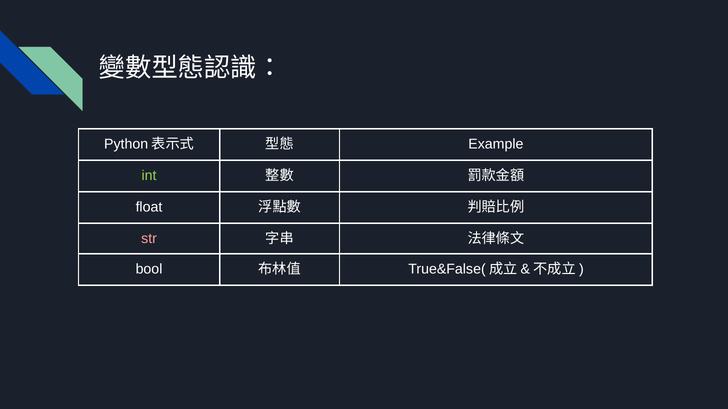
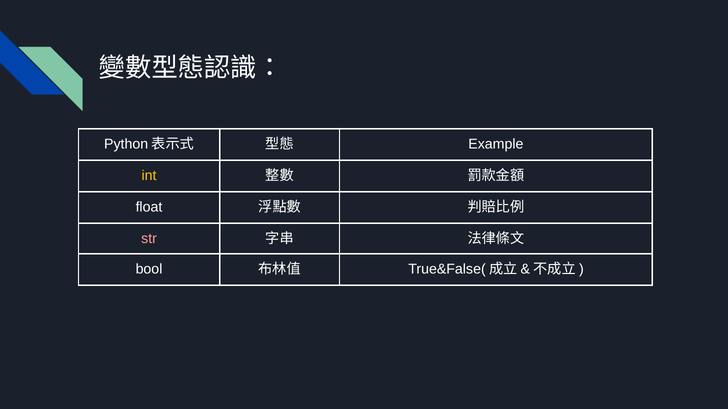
int colour: light green -> yellow
